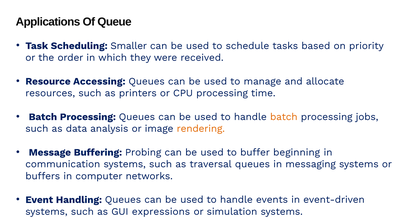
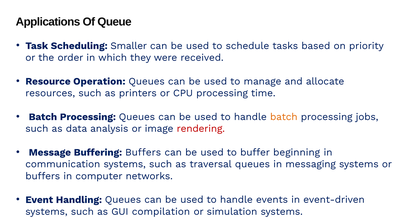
Accessing: Accessing -> Operation
rendering colour: orange -> red
Buffering Probing: Probing -> Buffers
expressions: expressions -> compilation
